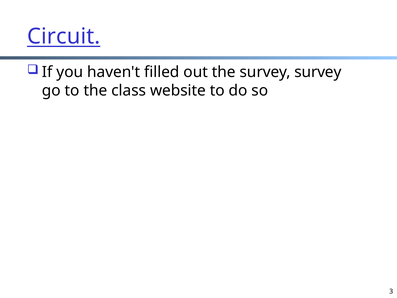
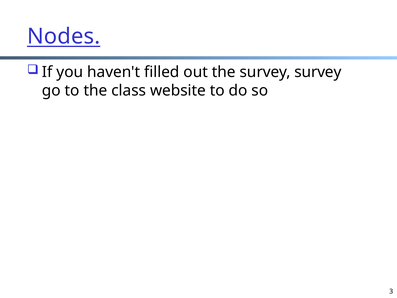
Circuit: Circuit -> Nodes
